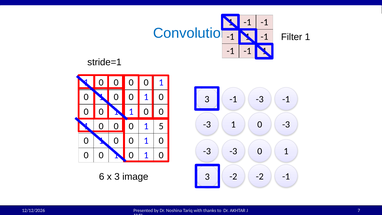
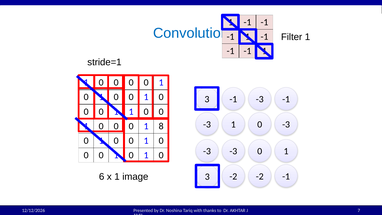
5: 5 -> 8
x 3: 3 -> 1
